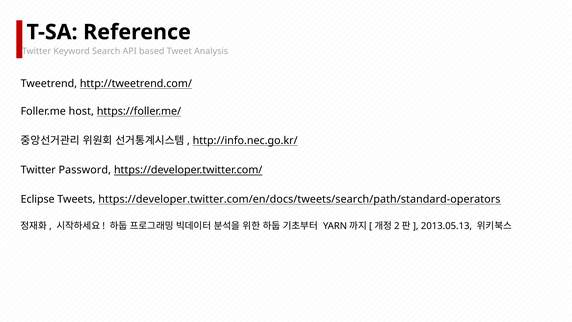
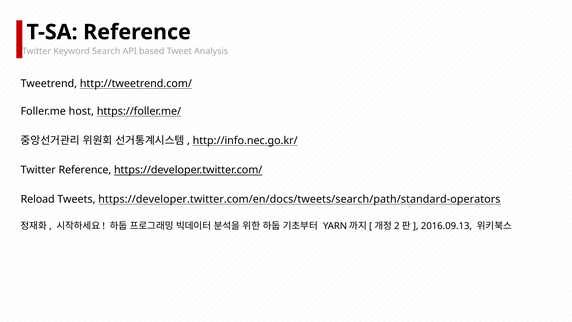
Twitter Password: Password -> Reference
Eclipse: Eclipse -> Reload
2013.05.13: 2013.05.13 -> 2016.09.13
